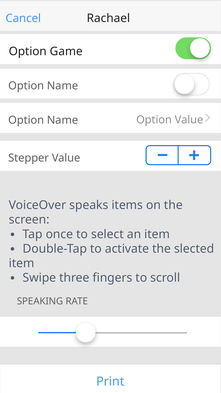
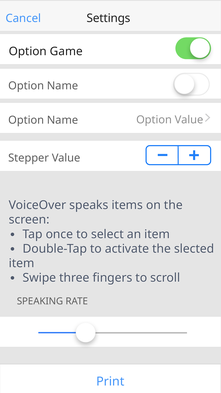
Rachael: Rachael -> Settings
